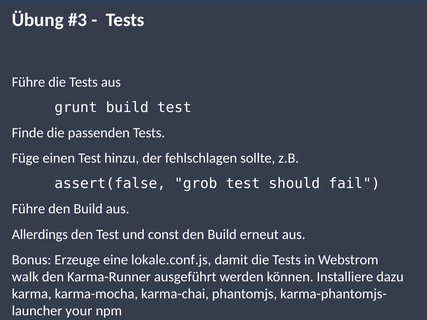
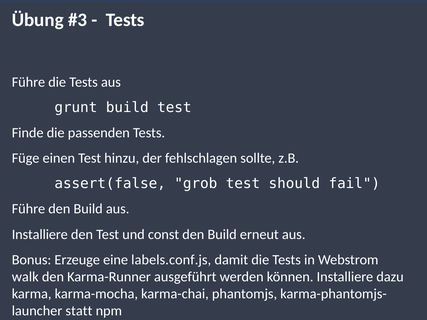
Allerdings at (40, 235): Allerdings -> Installiere
lokale.conf.js: lokale.conf.js -> labels.conf.js
your: your -> statt
